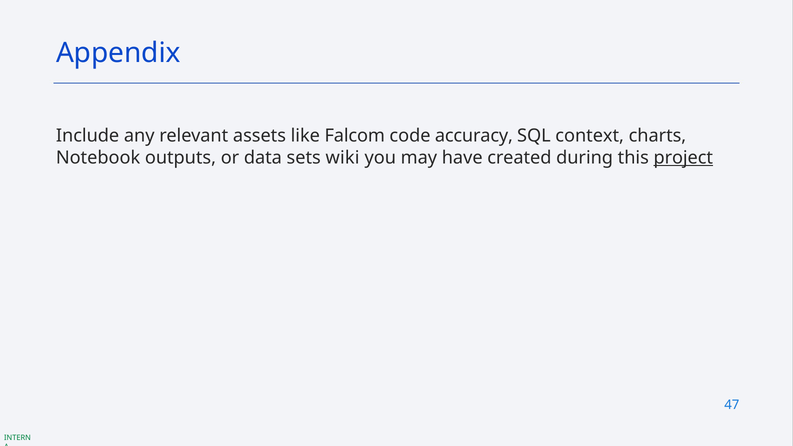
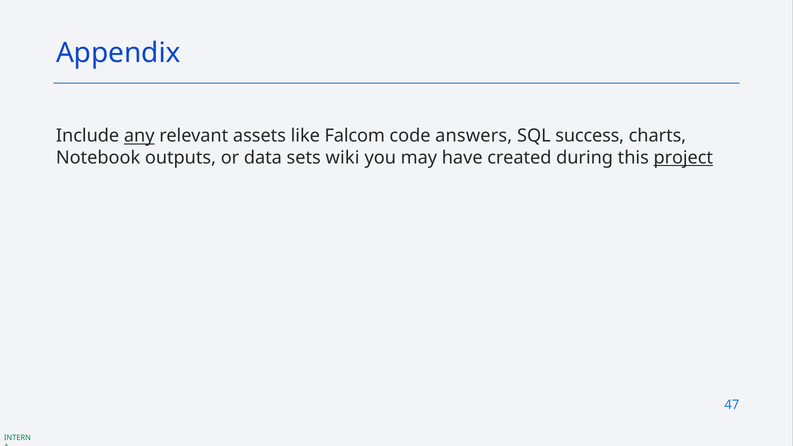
any underline: none -> present
accuracy: accuracy -> answers
context: context -> success
